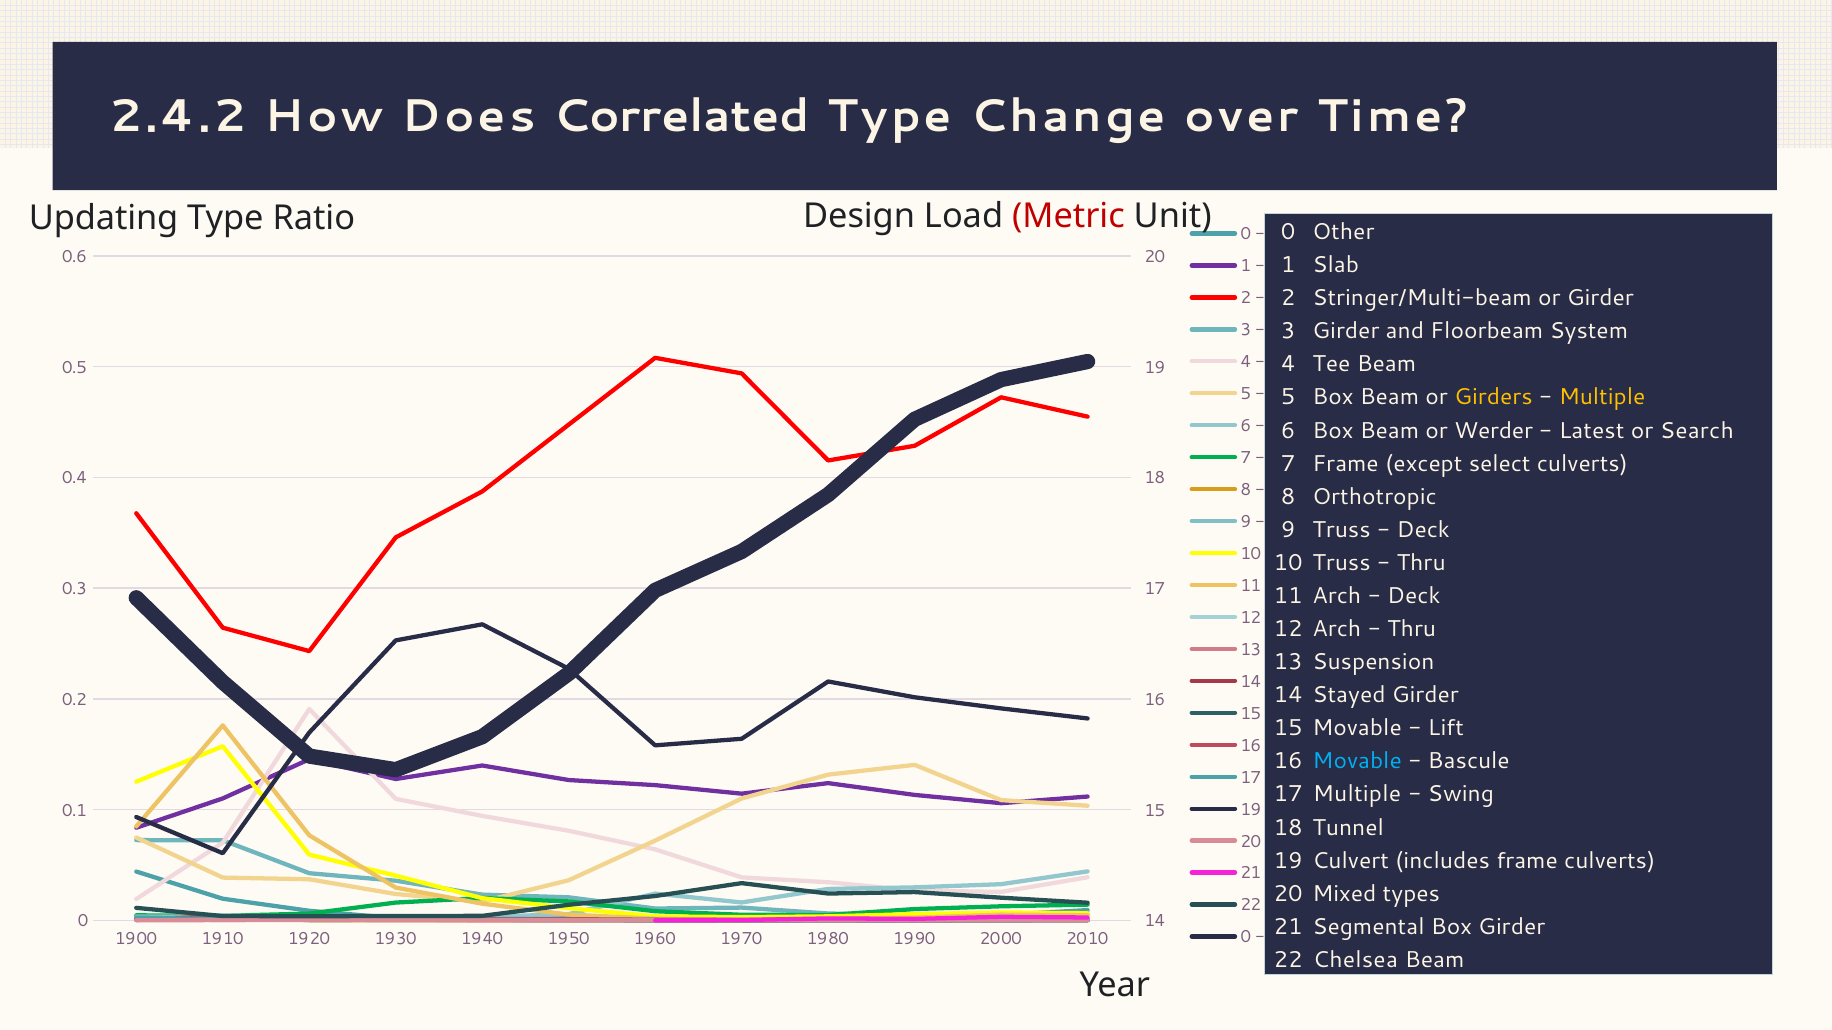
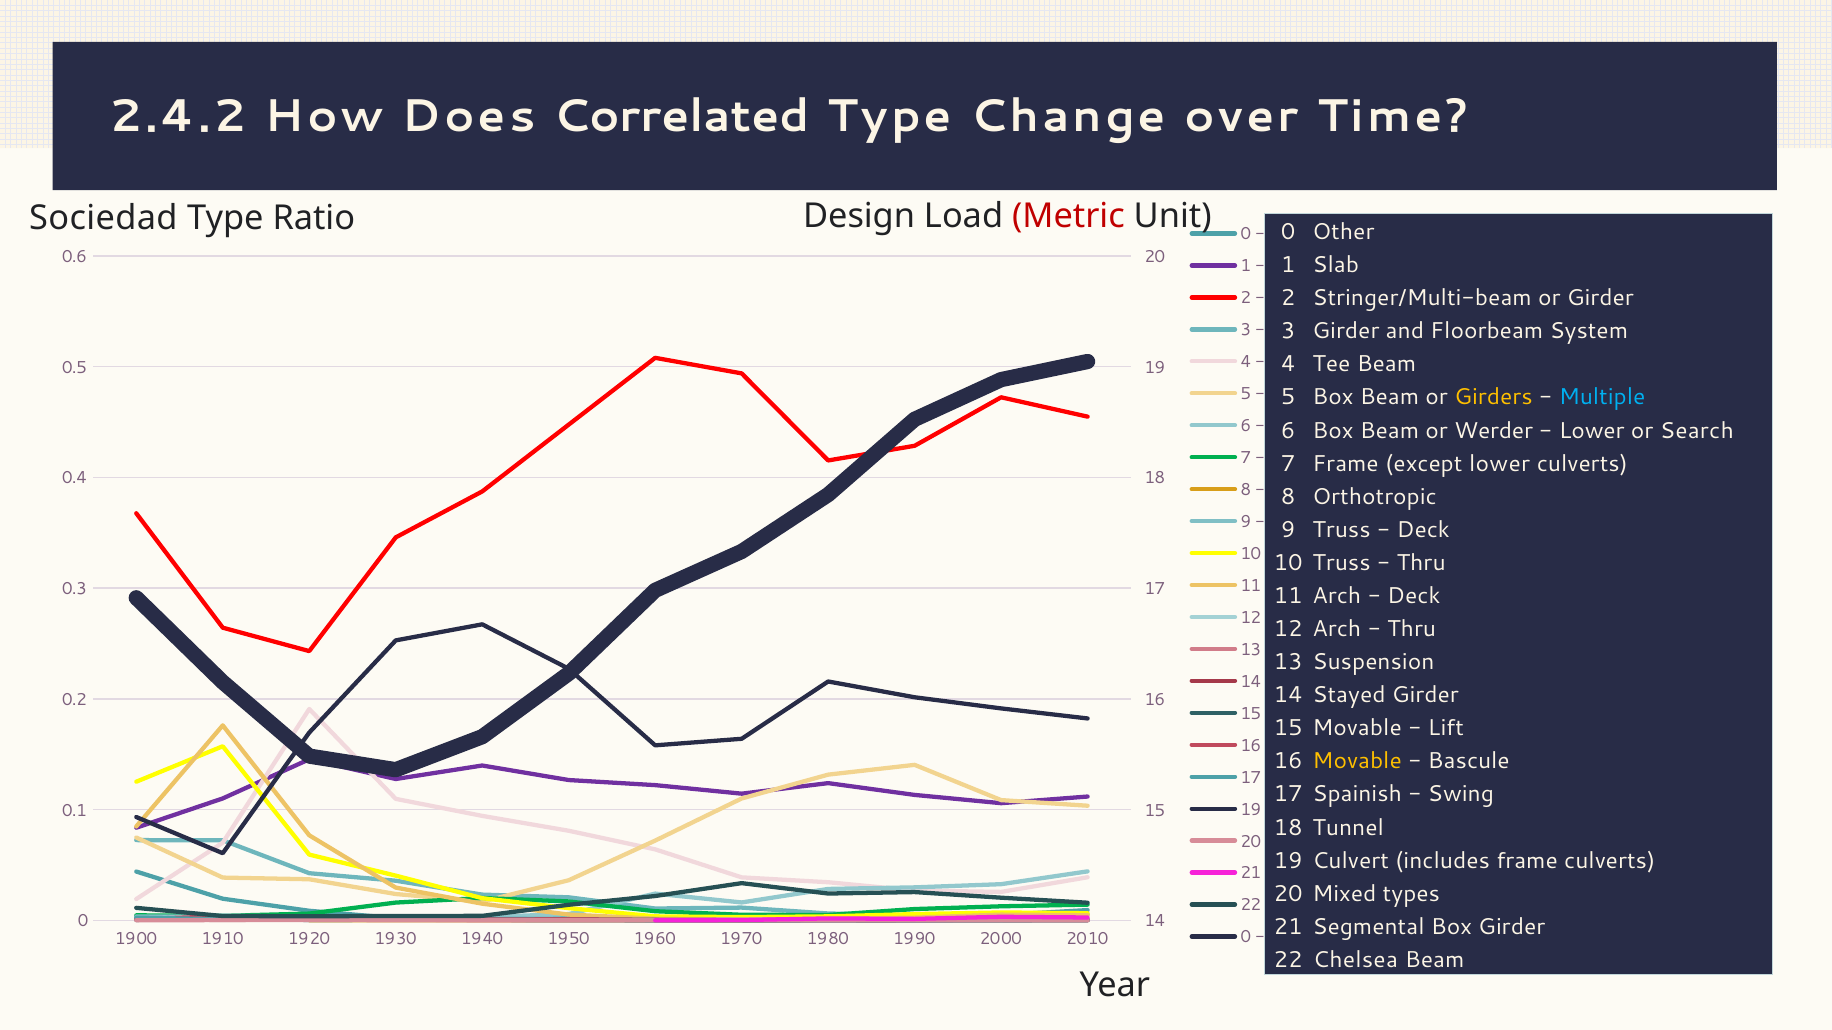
Updating: Updating -> Sociedad
Multiple at (1602, 398) colour: yellow -> light blue
Latest at (1592, 431): Latest -> Lower
select at (1500, 464): select -> lower
Movable at (1357, 762) colour: light blue -> yellow
17 Multiple: Multiple -> Spainish
